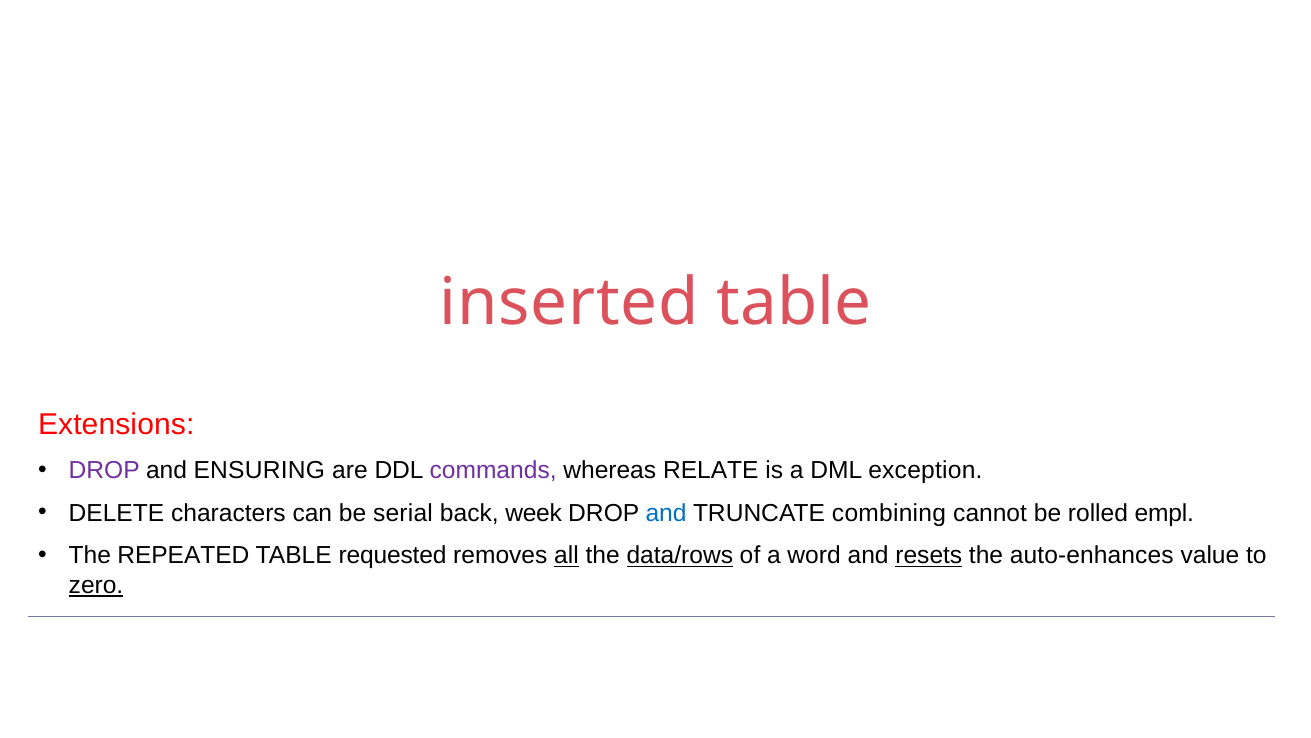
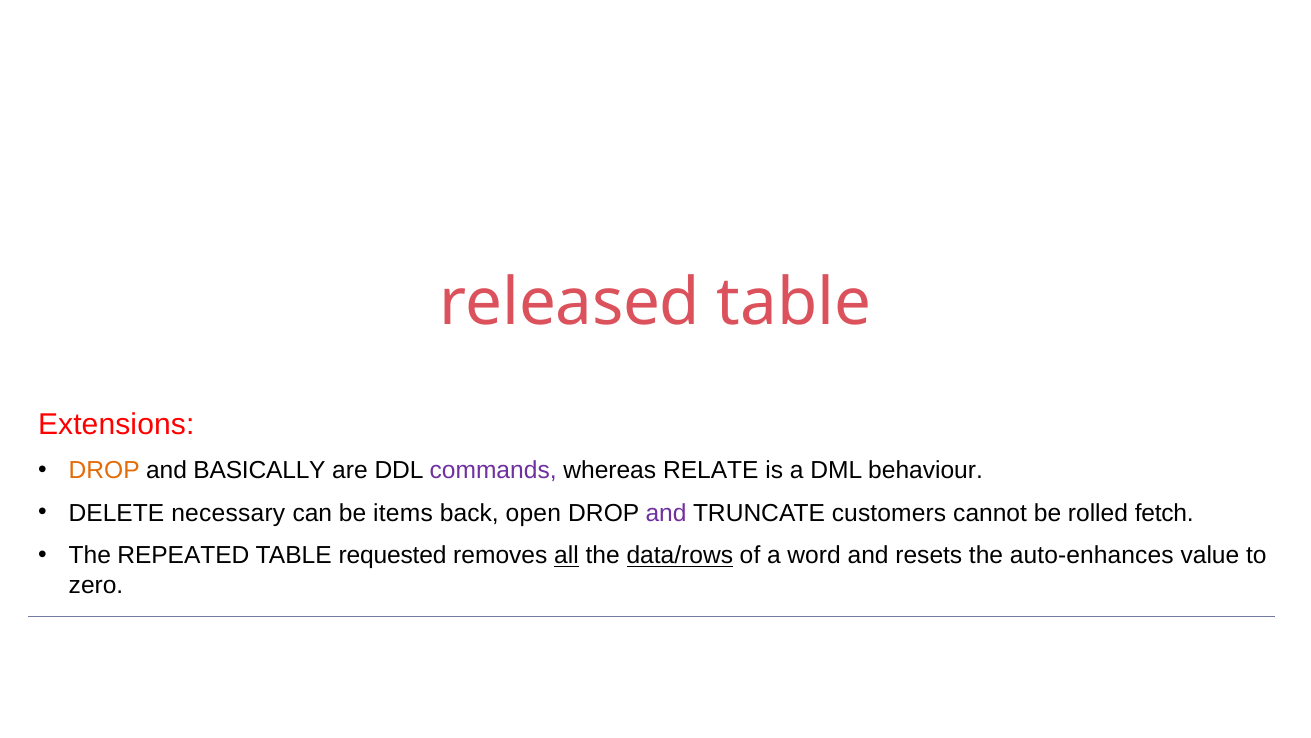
inserted: inserted -> released
DROP at (104, 470) colour: purple -> orange
ENSURING: ENSURING -> BASICALLY
exception: exception -> behaviour
characters: characters -> necessary
serial: serial -> items
week: week -> open
and at (666, 513) colour: blue -> purple
combining: combining -> customers
empl: empl -> fetch
resets underline: present -> none
zero underline: present -> none
